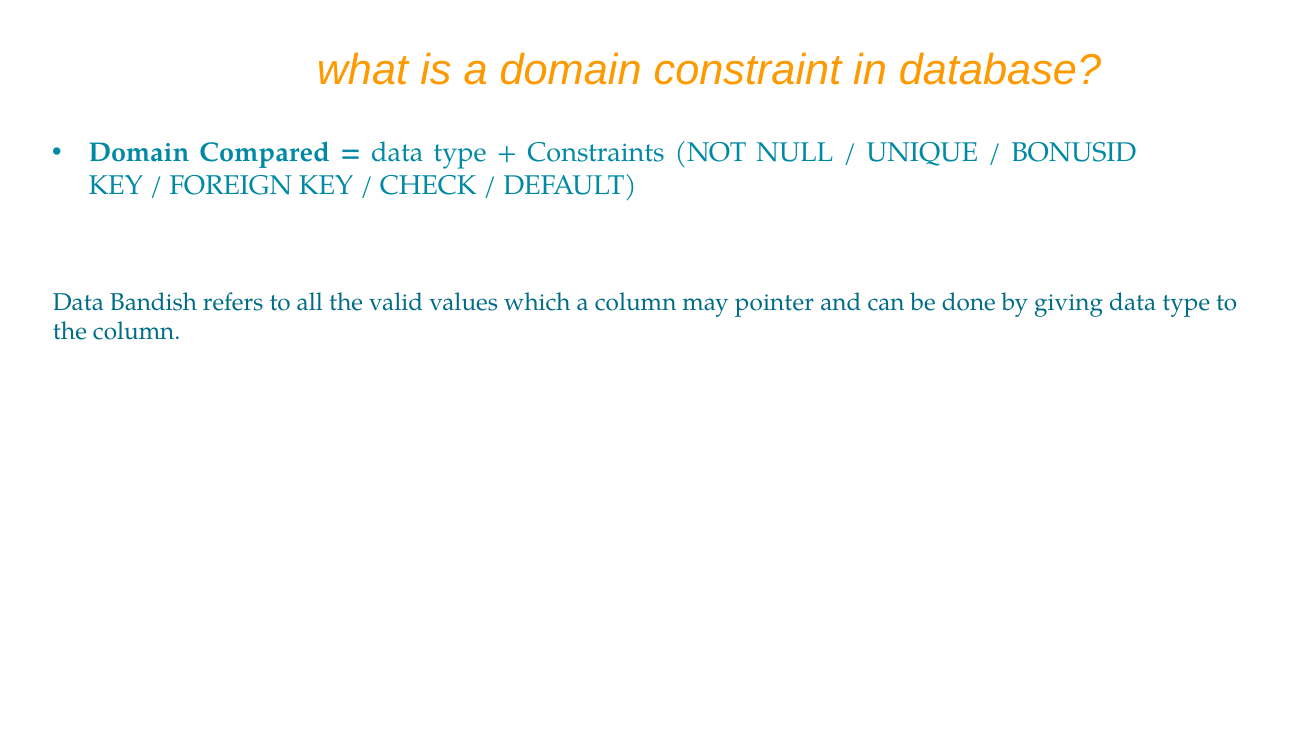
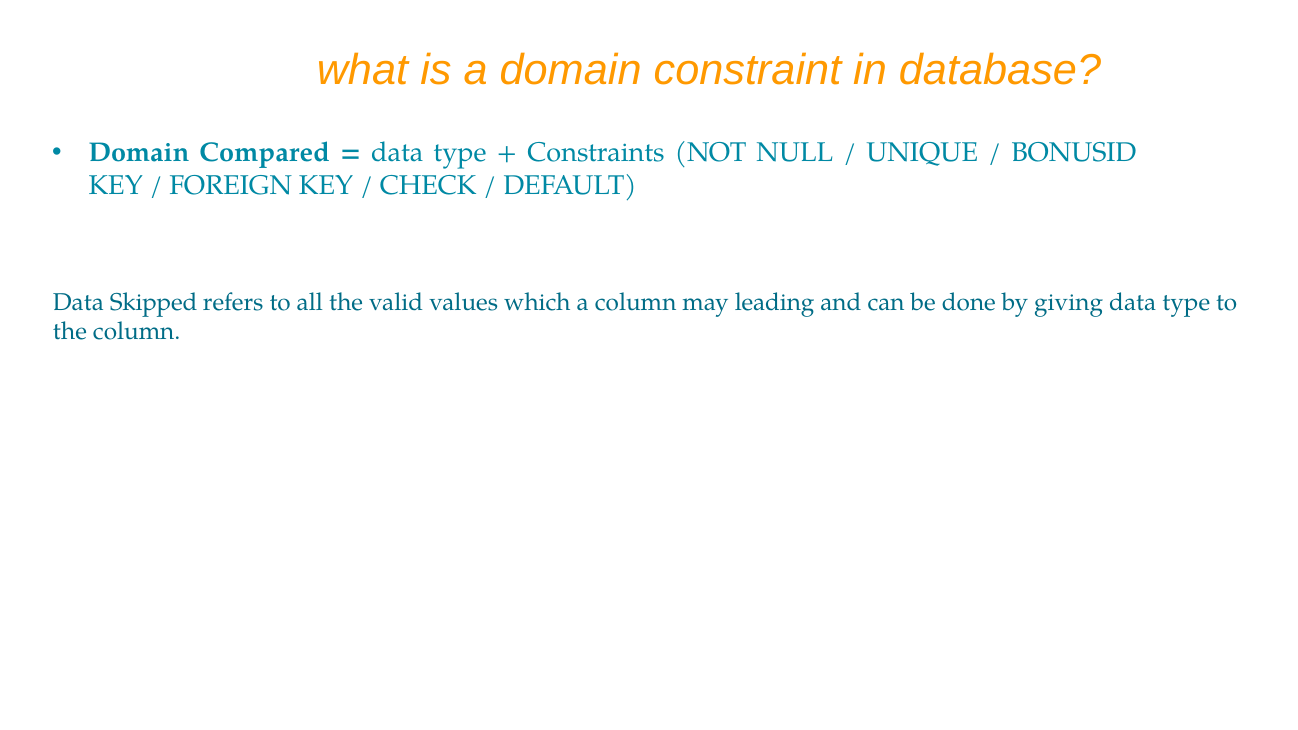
Bandish: Bandish -> Skipped
pointer: pointer -> leading
